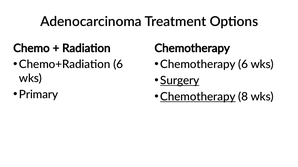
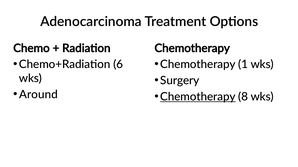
Chemotherapy 6: 6 -> 1
Surgery underline: present -> none
Primary: Primary -> Around
